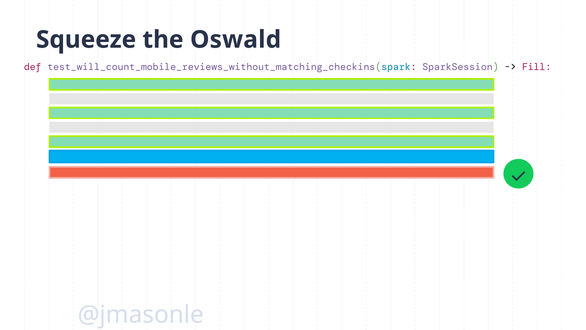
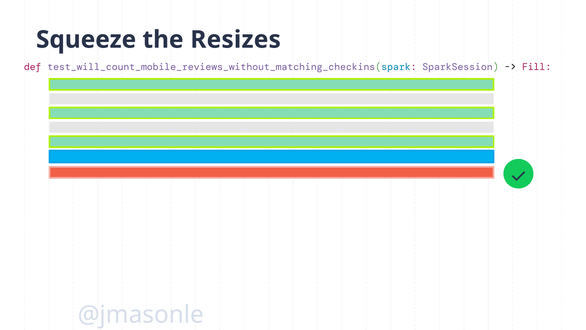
Oswald: Oswald -> Resizes
